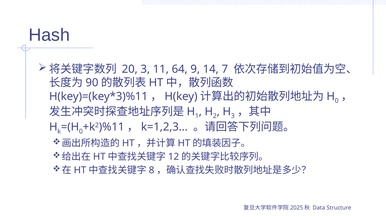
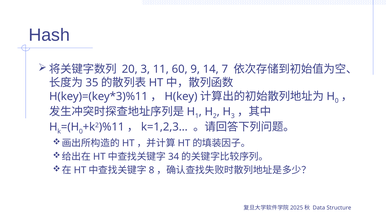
64: 64 -> 60
90: 90 -> 35
12: 12 -> 34
